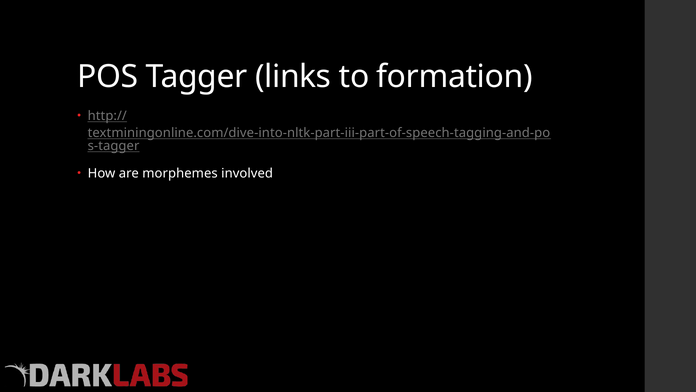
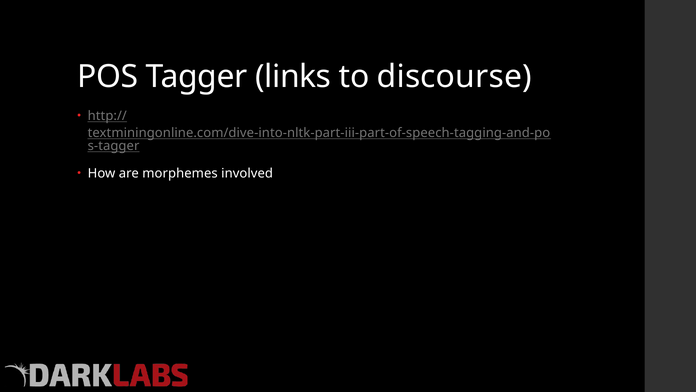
formation: formation -> discourse
